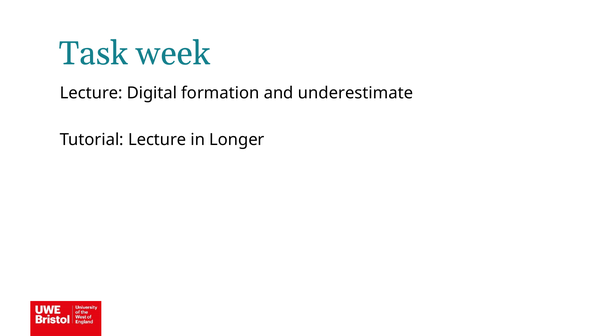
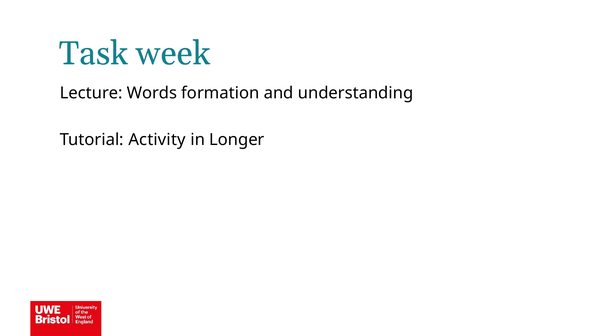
Digital: Digital -> Words
underestimate: underestimate -> understanding
Tutorial Lecture: Lecture -> Activity
